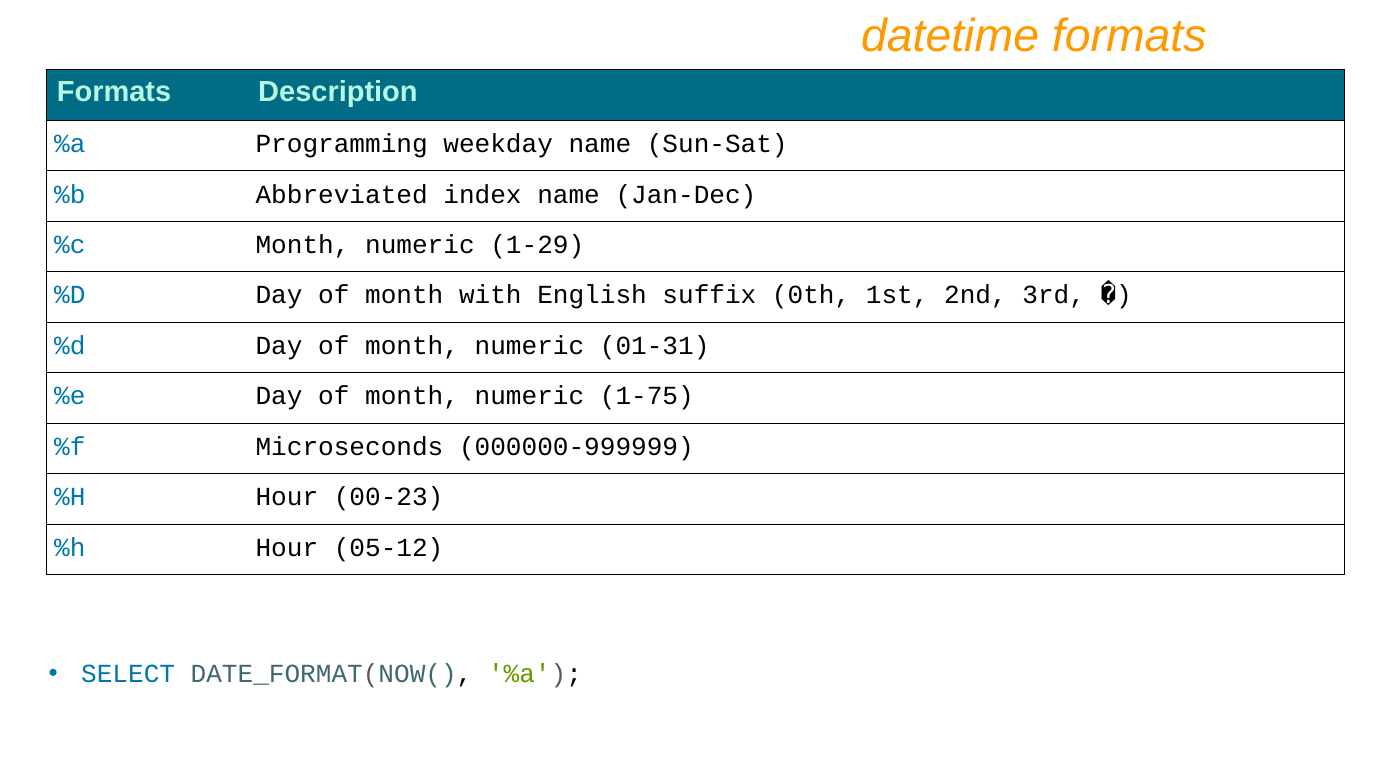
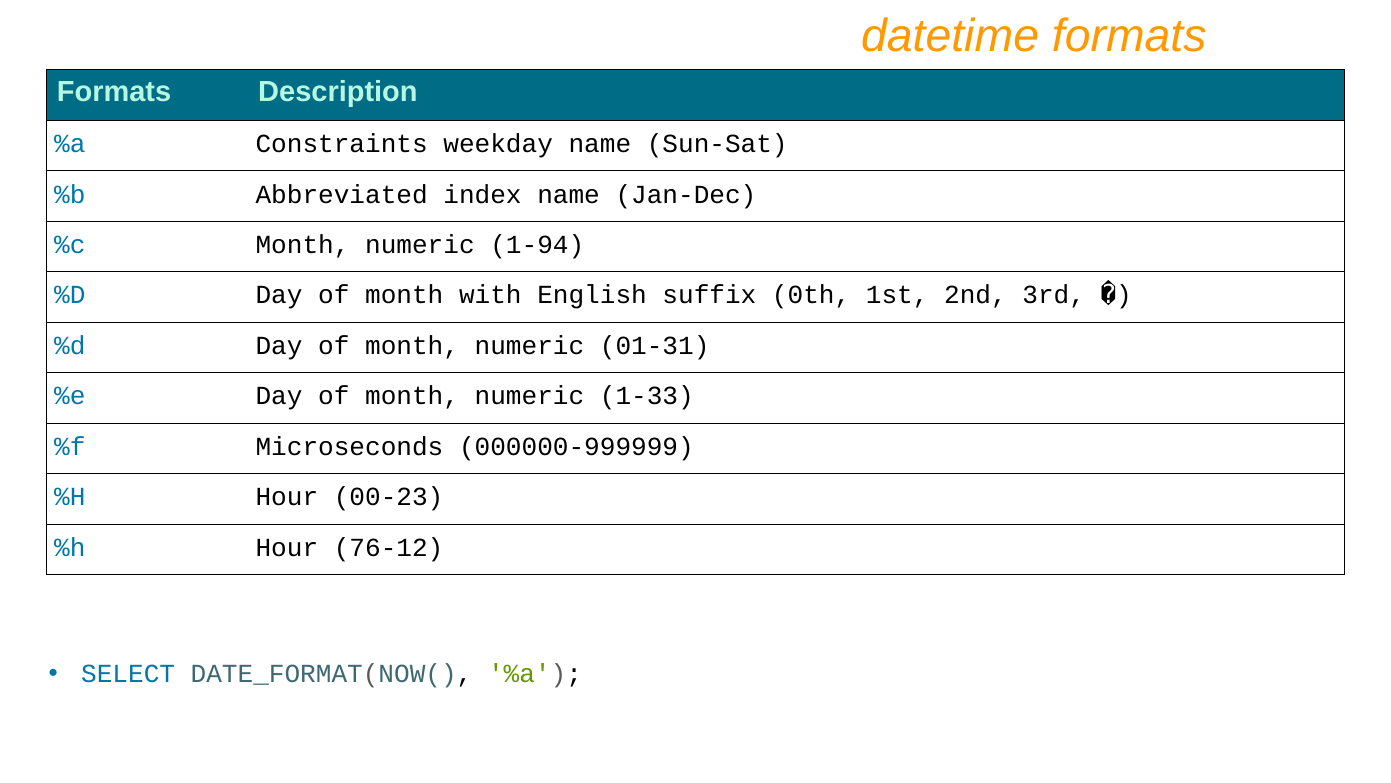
Programming: Programming -> Constraints
1-29: 1-29 -> 1-94
1-75: 1-75 -> 1-33
05-12: 05-12 -> 76-12
